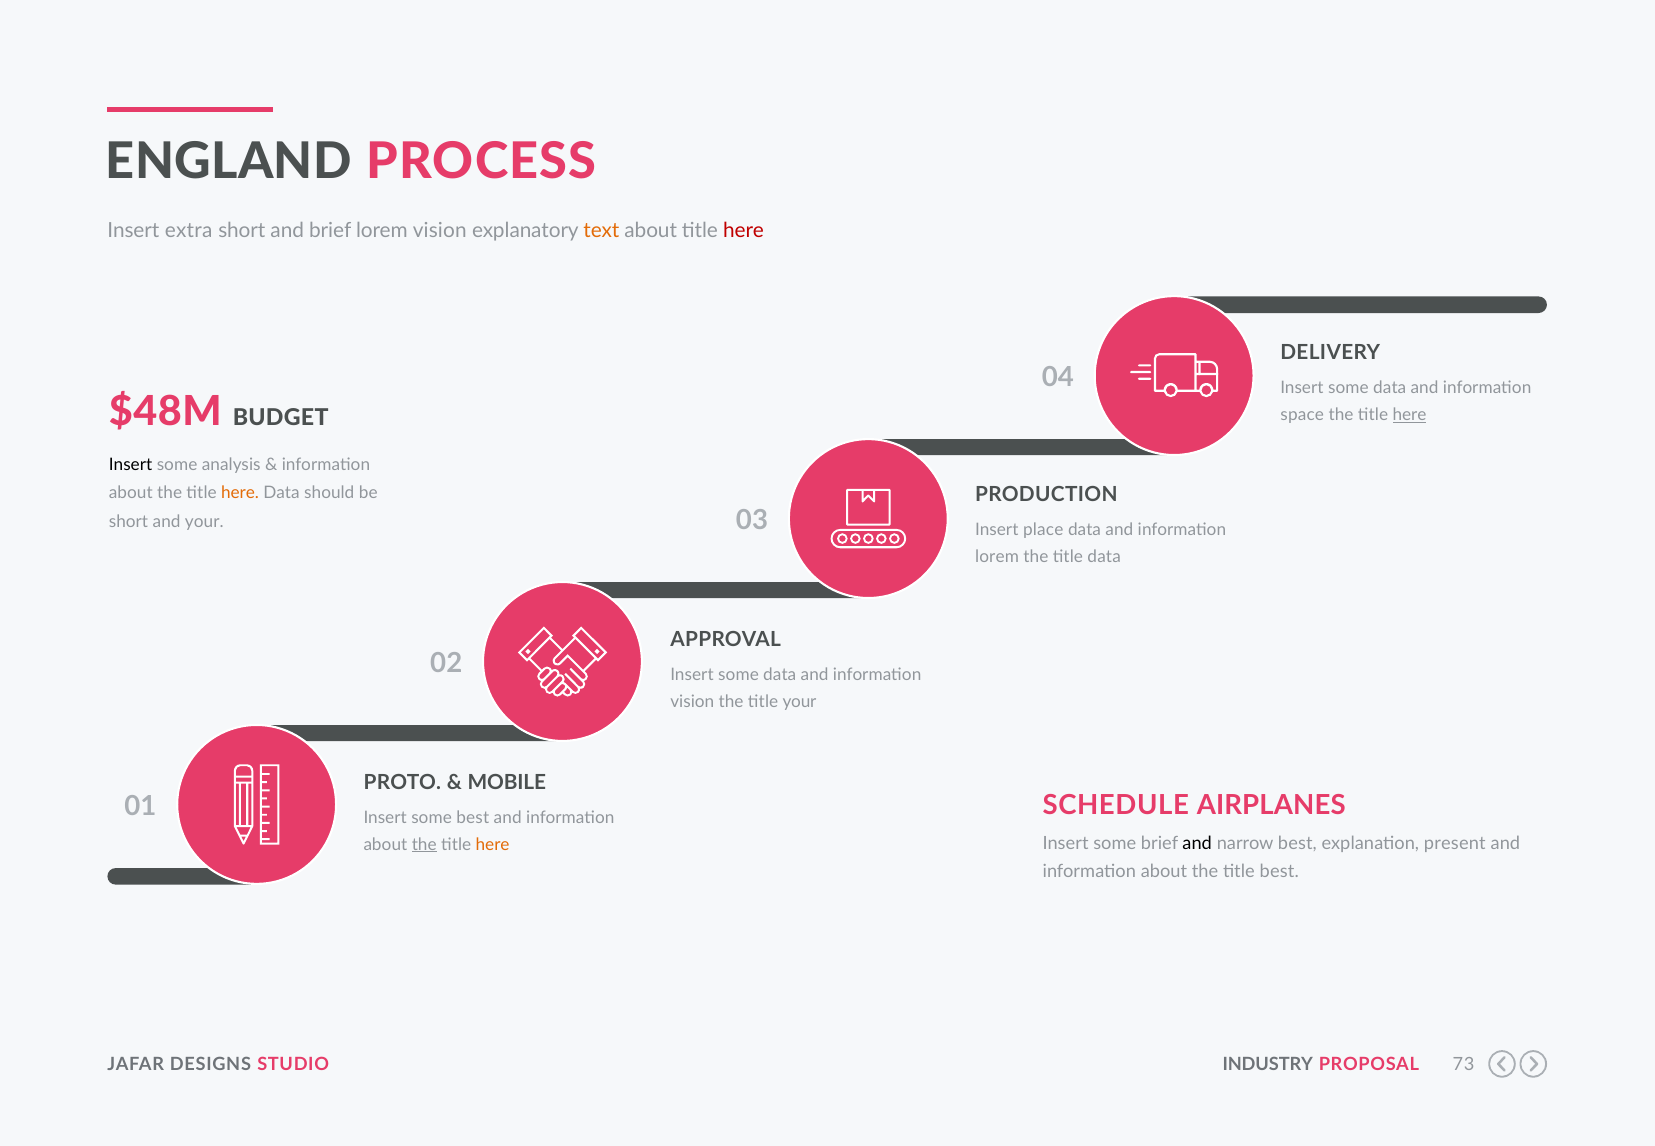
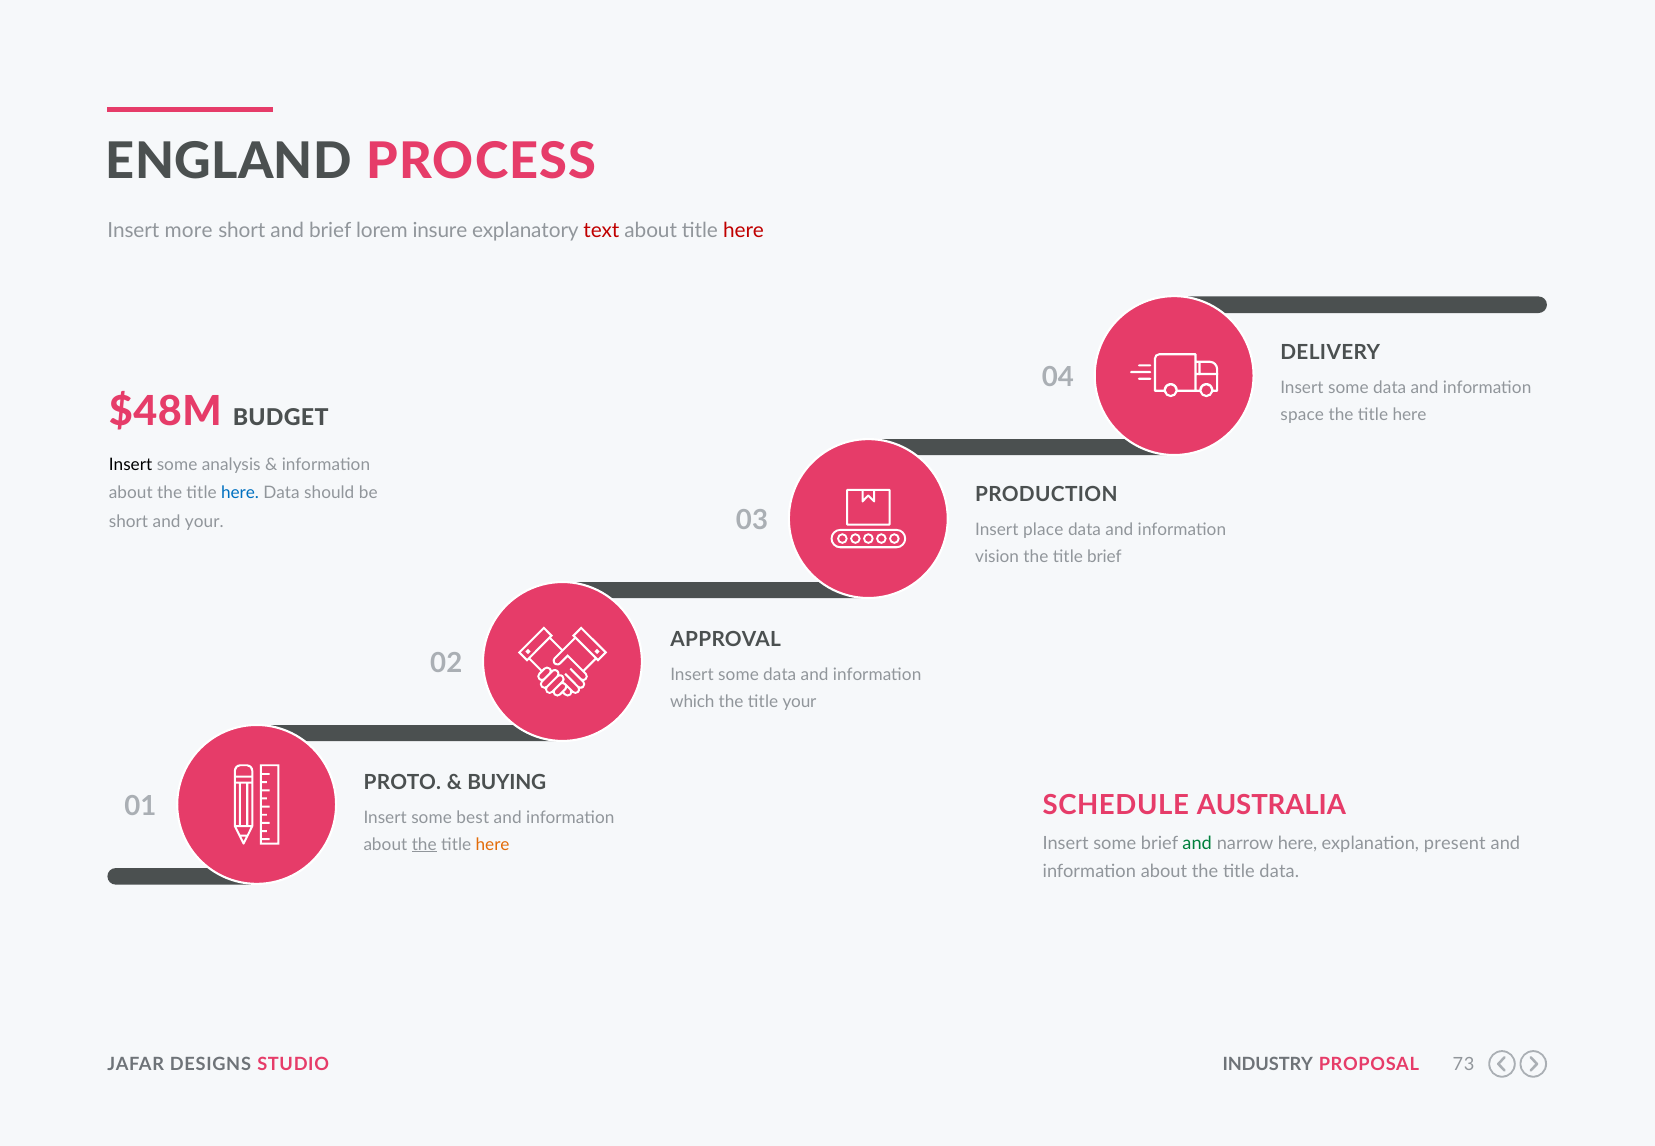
extra: extra -> more
lorem vision: vision -> insure
text colour: orange -> red
here at (1409, 415) underline: present -> none
here at (240, 493) colour: orange -> blue
lorem at (997, 557): lorem -> vision
title data: data -> brief
vision at (692, 702): vision -> which
MOBILE: MOBILE -> BUYING
AIRPLANES: AIRPLANES -> AUSTRALIA
and at (1197, 843) colour: black -> green
narrow best: best -> here
title best: best -> data
